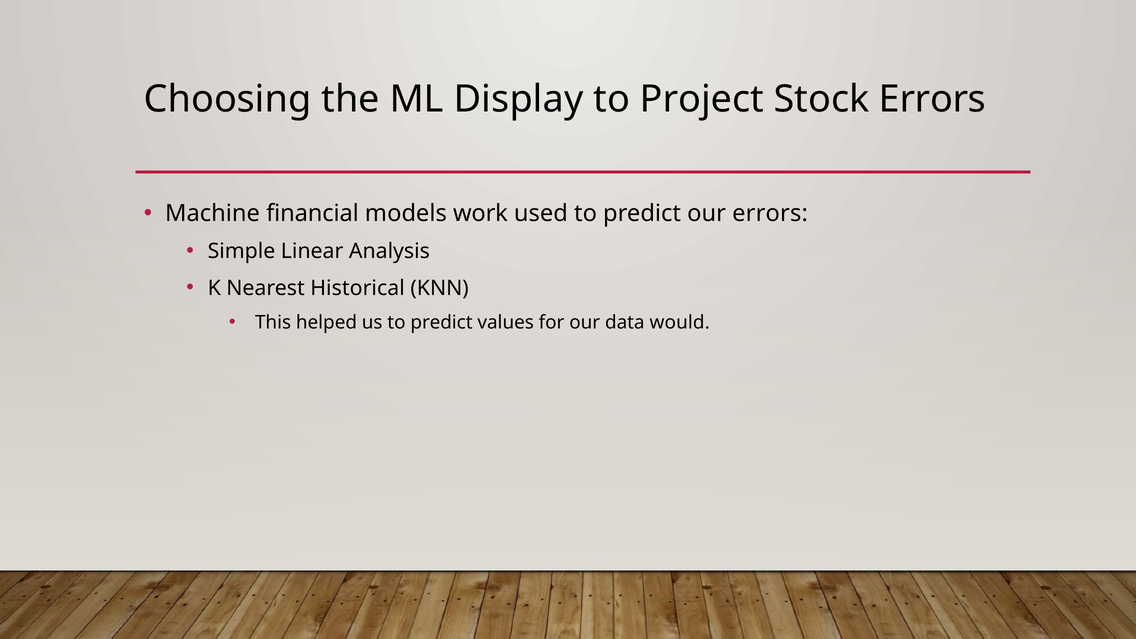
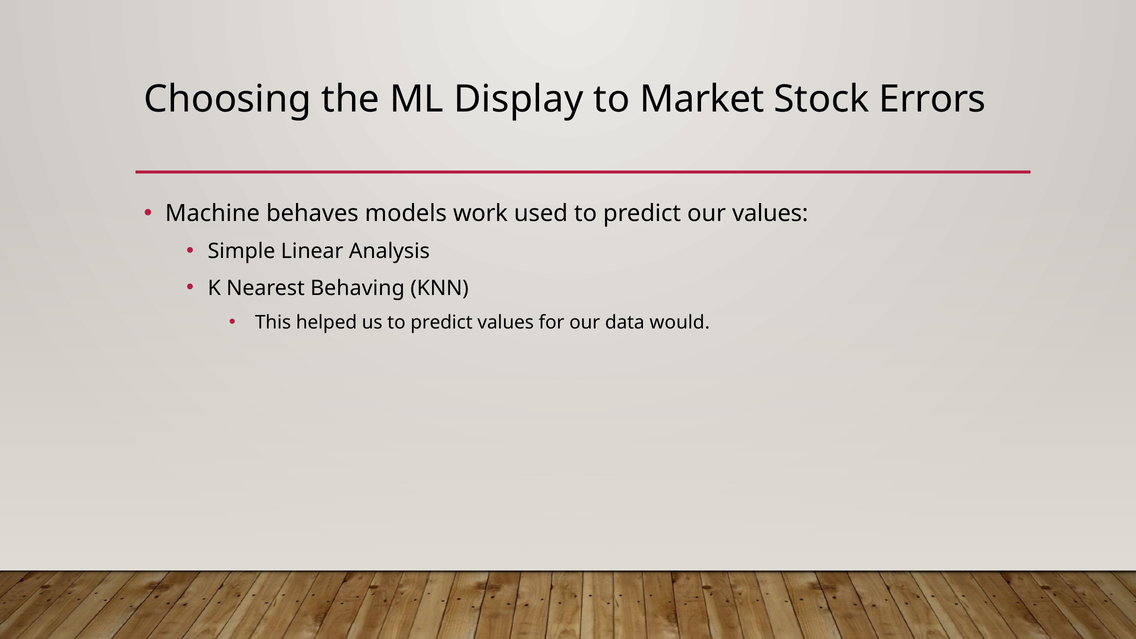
Project: Project -> Market
financial: financial -> behaves
our errors: errors -> values
Historical: Historical -> Behaving
